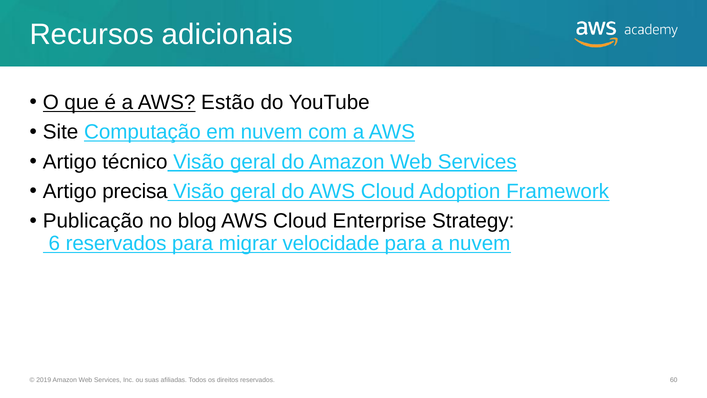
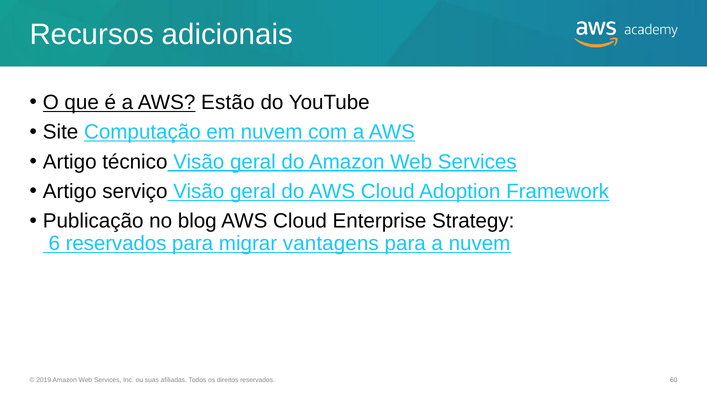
precisa: precisa -> serviço
velocidade: velocidade -> vantagens
